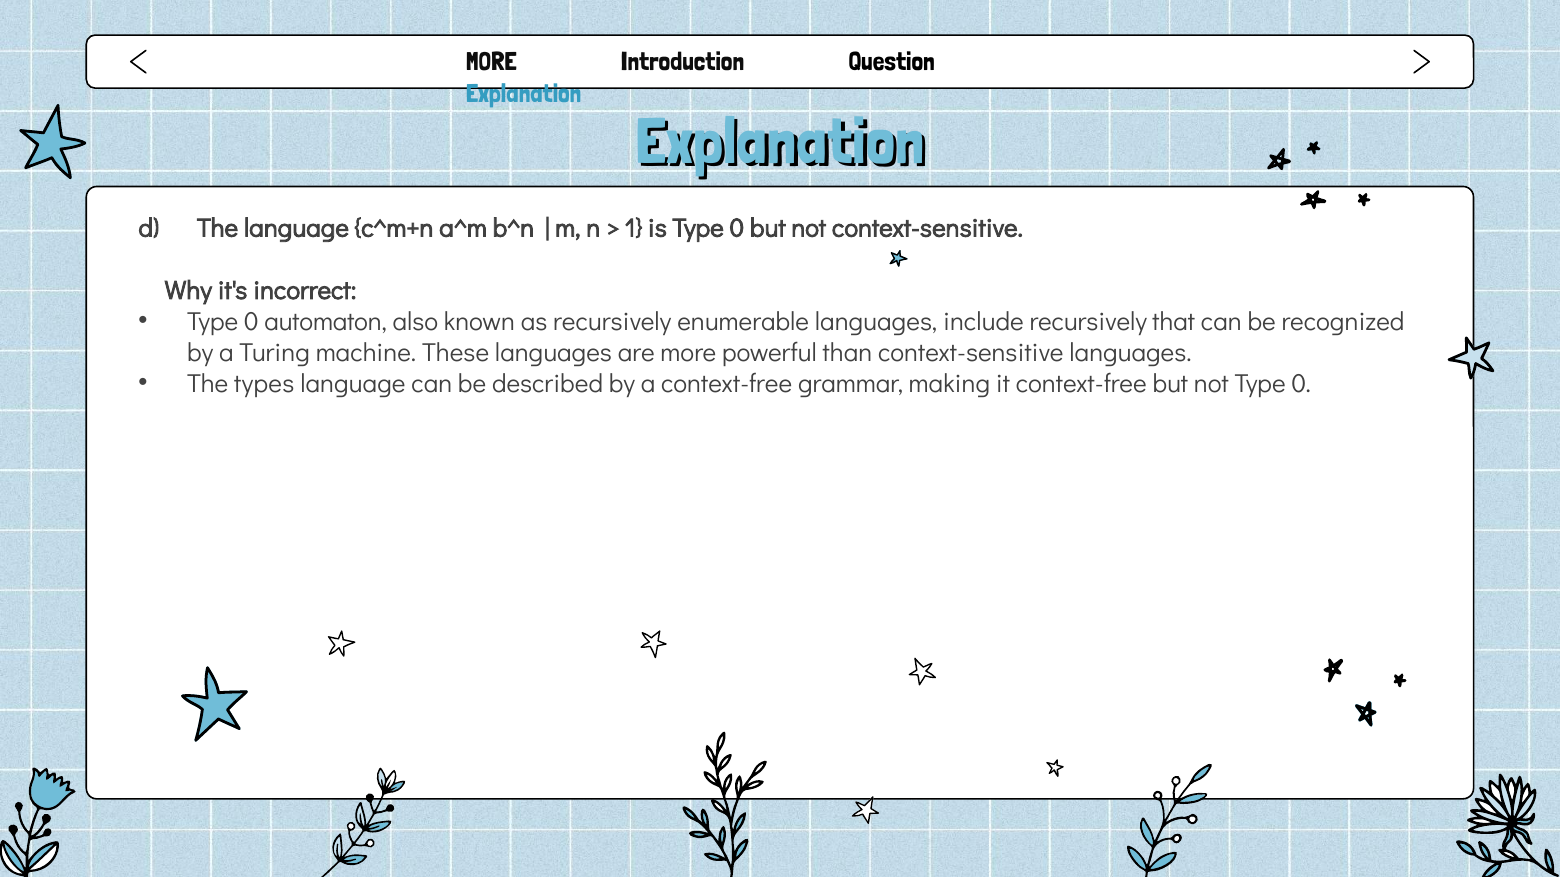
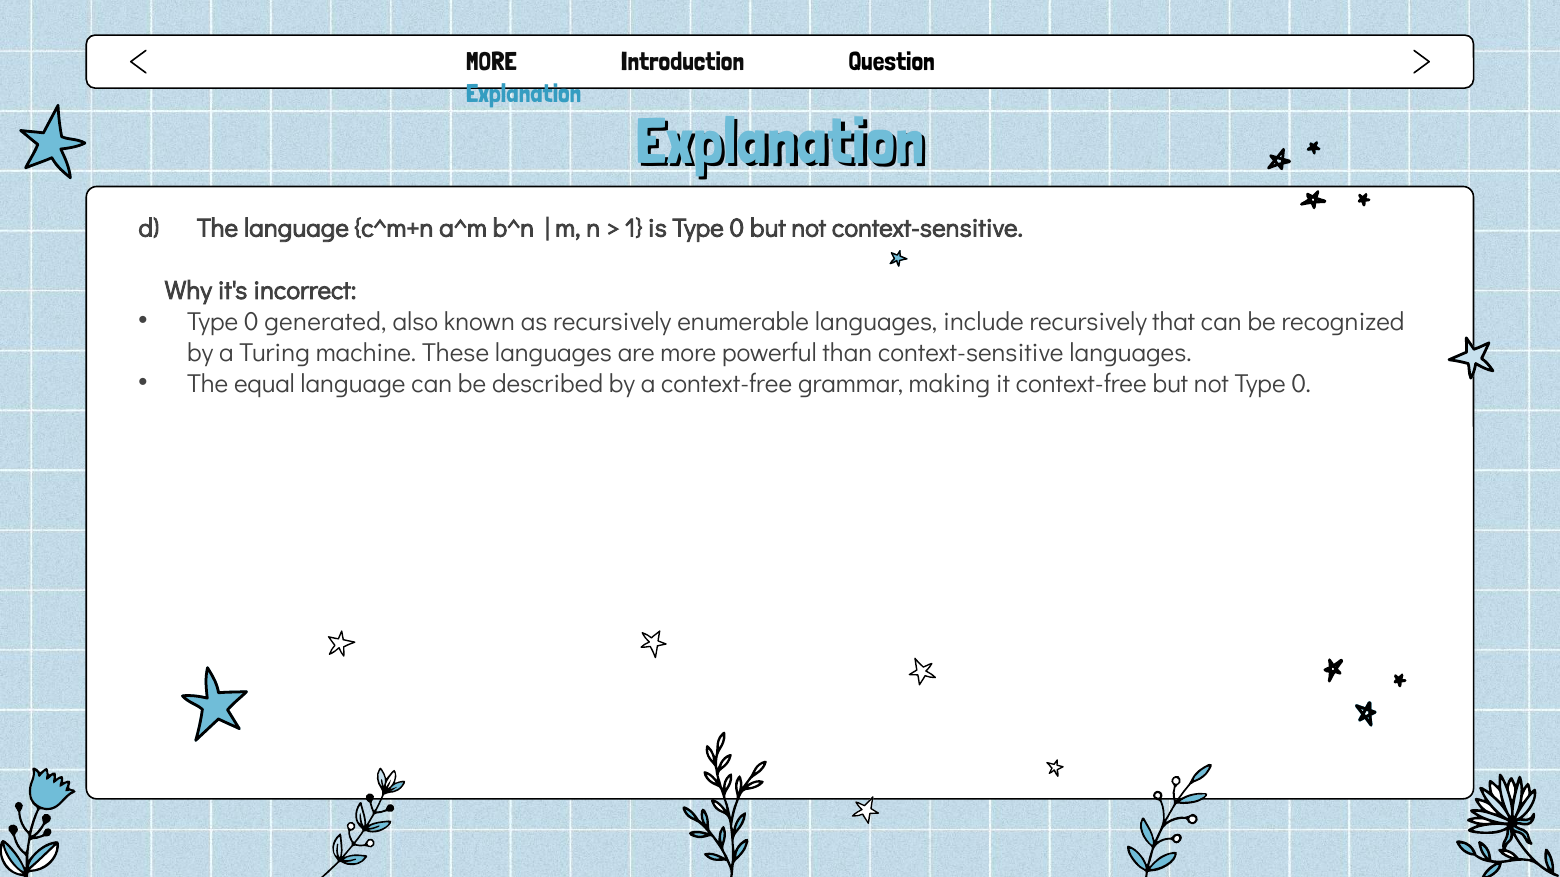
automaton: automaton -> generated
types: types -> equal
